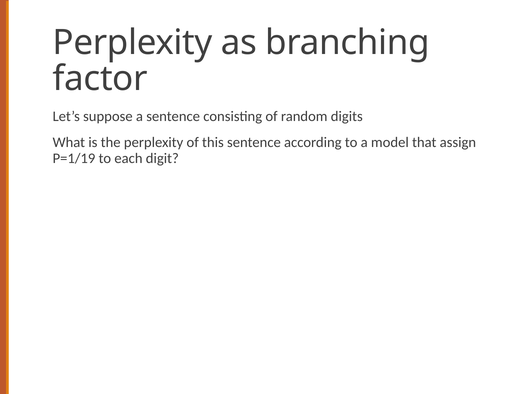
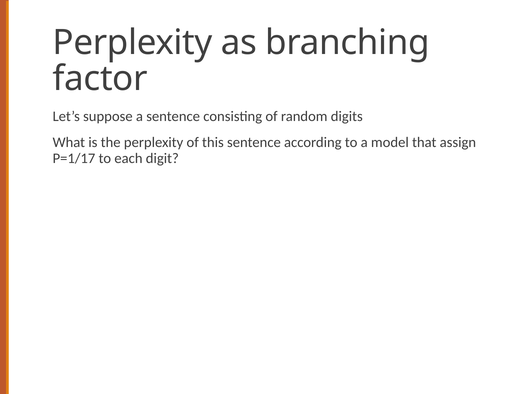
P=1/19: P=1/19 -> P=1/17
